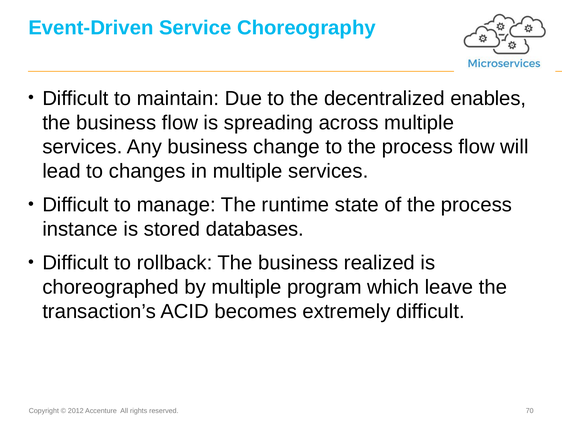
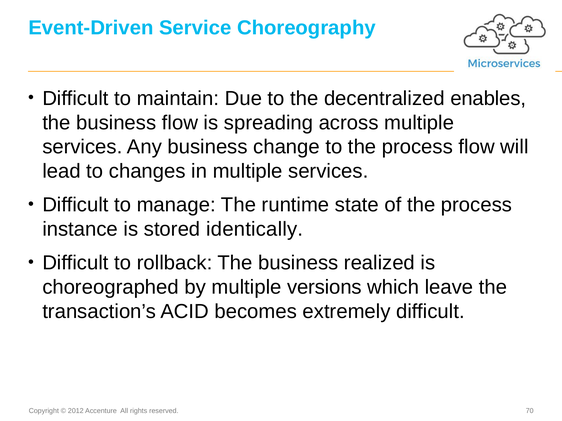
databases: databases -> identically
program: program -> versions
